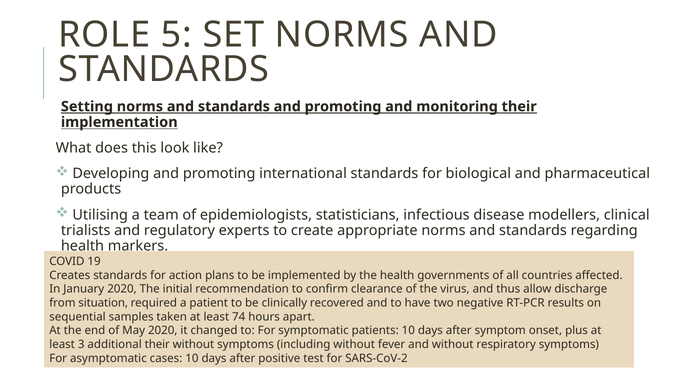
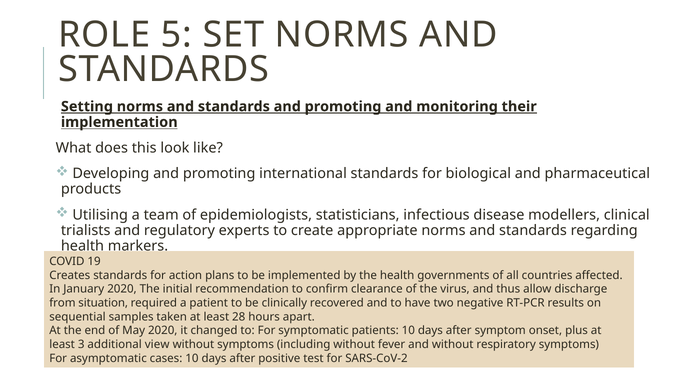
74: 74 -> 28
additional their: their -> view
